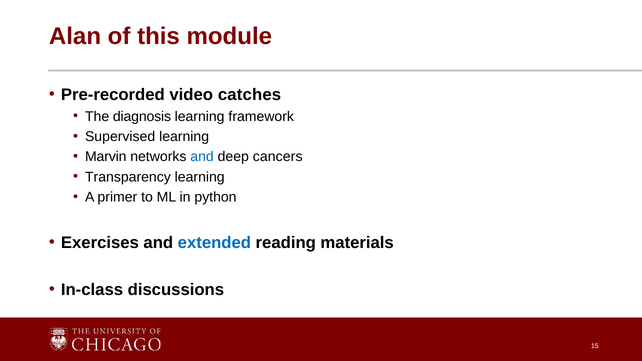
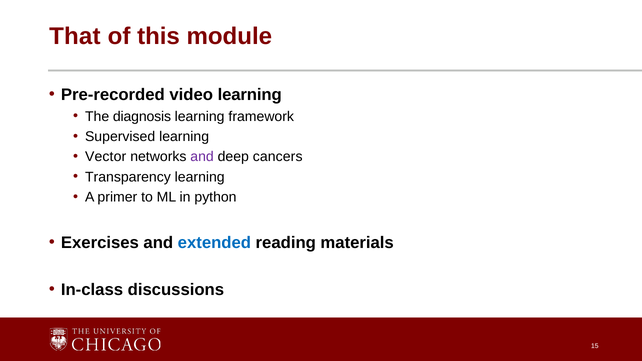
Alan: Alan -> That
video catches: catches -> learning
Marvin: Marvin -> Vector
and at (202, 157) colour: blue -> purple
